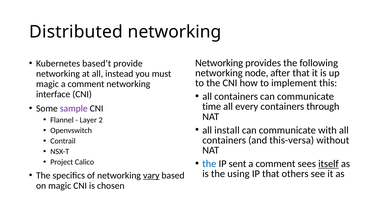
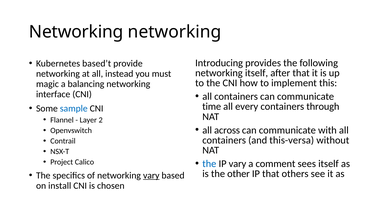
Distributed at (76, 32): Distributed -> Networking
Networking at (219, 63): Networking -> Introducing
networking node: node -> itself
comment at (86, 84): comment -> balancing
sample colour: purple -> blue
install: install -> across
IP sent: sent -> vary
itself at (328, 164) underline: present -> none
using: using -> other
on magic: magic -> install
